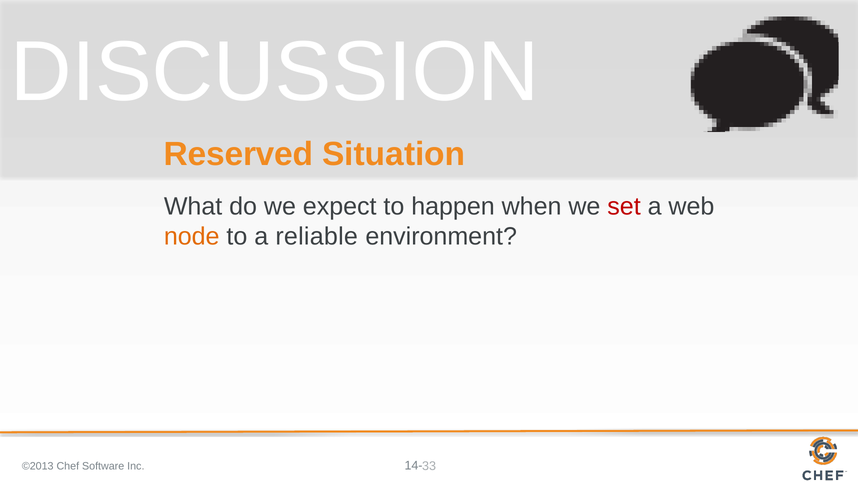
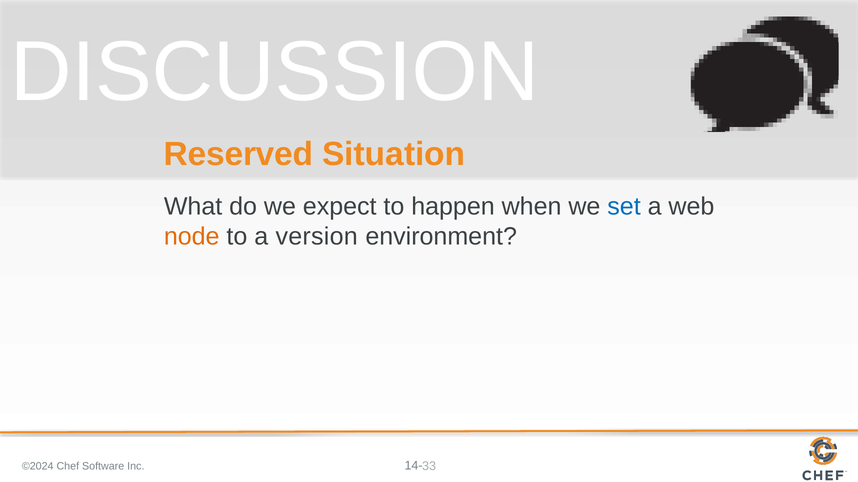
set colour: red -> blue
reliable: reliable -> version
©2013: ©2013 -> ©2024
